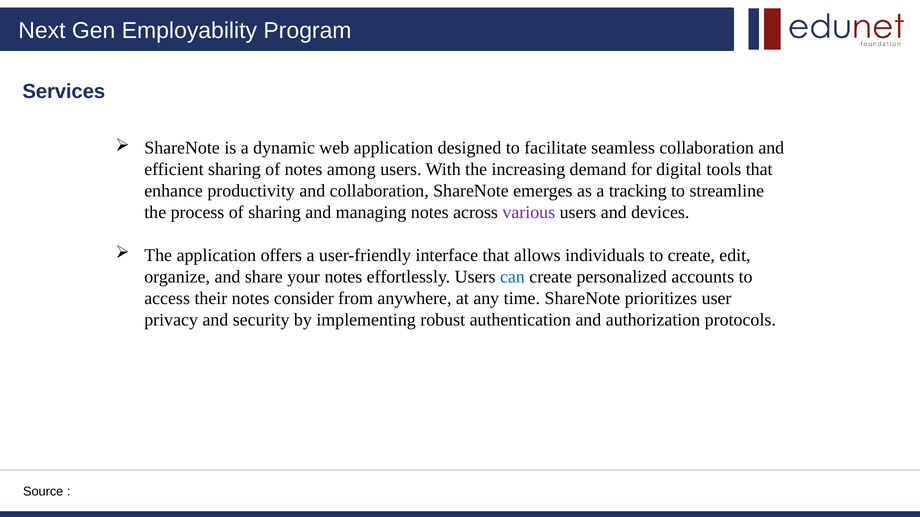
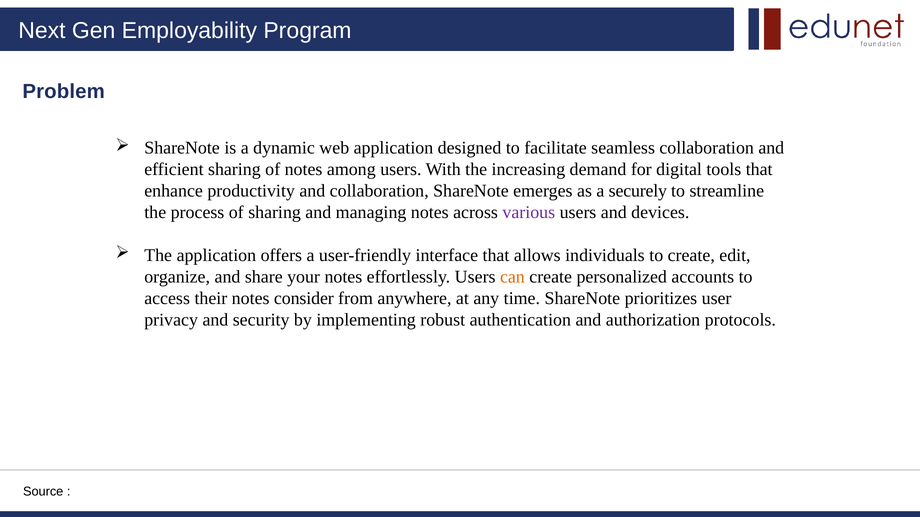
Services: Services -> Problem
tracking: tracking -> securely
can colour: blue -> orange
